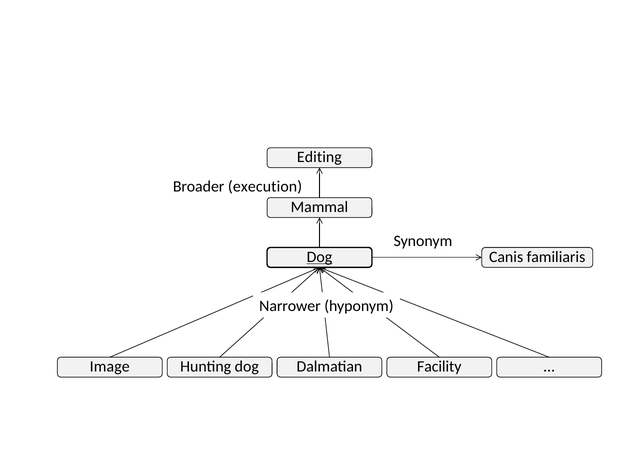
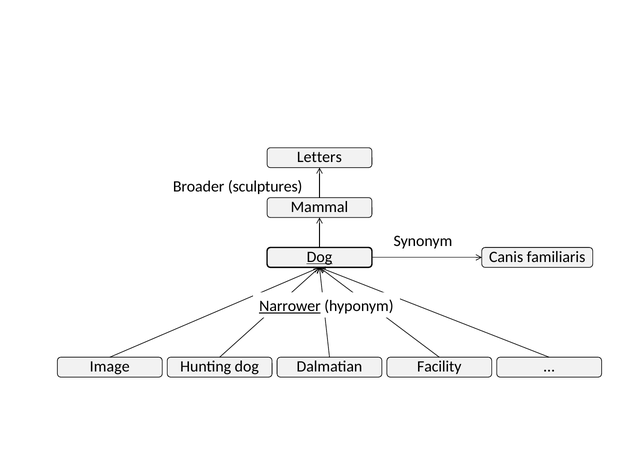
Editing: Editing -> Letters
execution: execution -> sculptures
Narrower underline: none -> present
